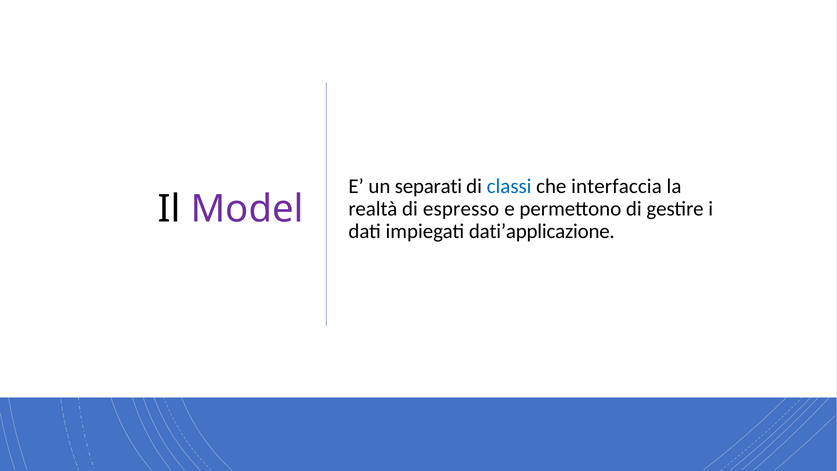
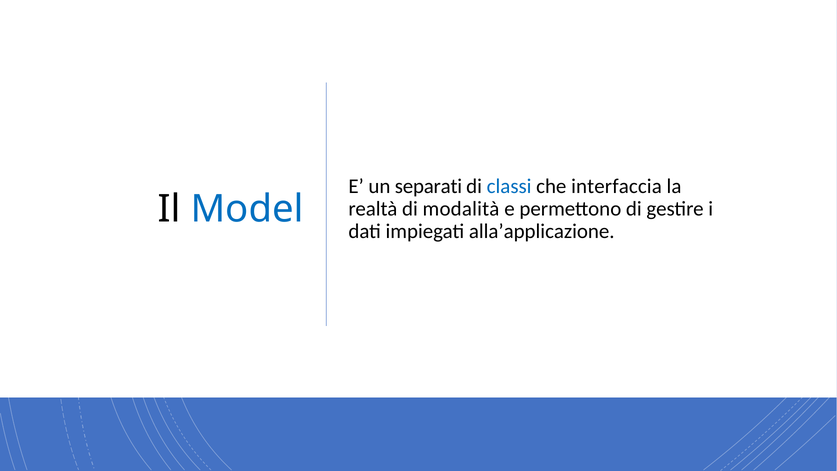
Model colour: purple -> blue
espresso: espresso -> modalità
dati’applicazione: dati’applicazione -> alla’applicazione
